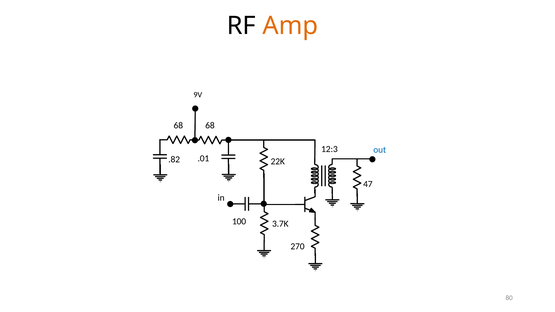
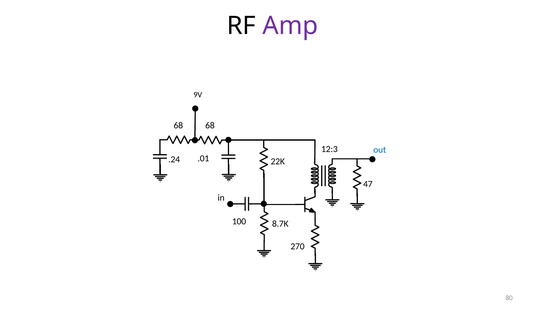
Amp colour: orange -> purple
.82: .82 -> .24
3.7K: 3.7K -> 8.7K
